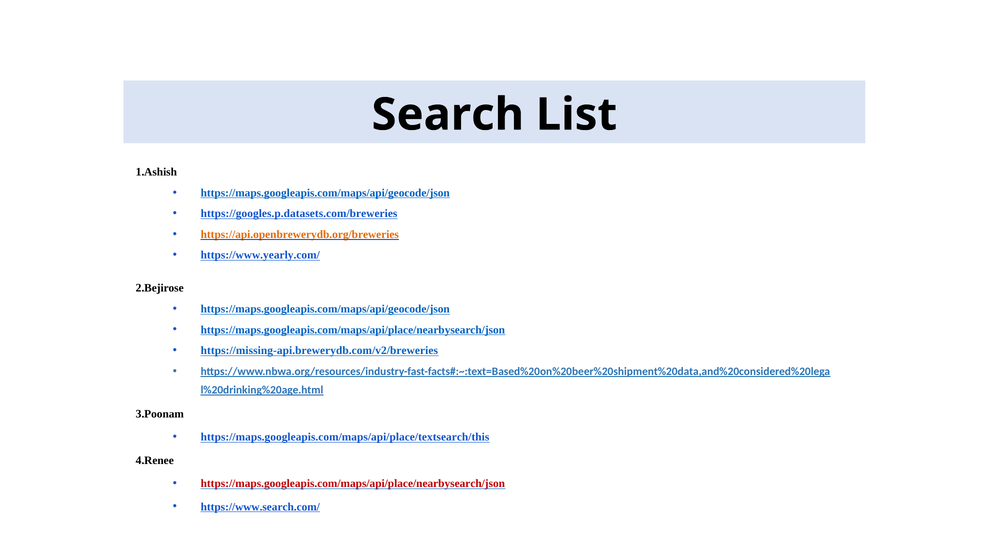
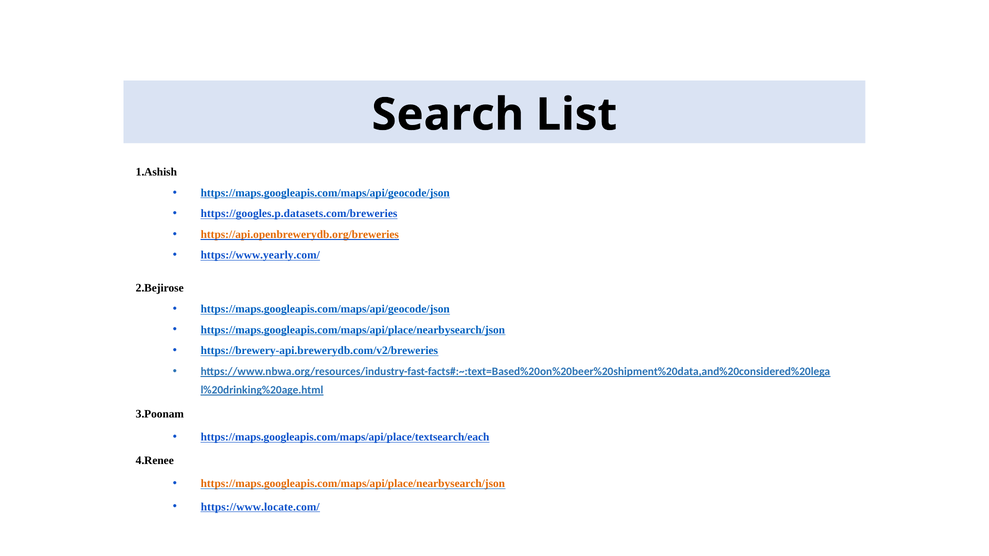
https://missing-api.brewerydb.com/v2/breweries: https://missing-api.brewerydb.com/v2/breweries -> https://brewery-api.brewerydb.com/v2/breweries
https://maps.googleapis.com/maps/api/place/textsearch/this: https://maps.googleapis.com/maps/api/place/textsearch/this -> https://maps.googleapis.com/maps/api/place/textsearch/each
https://maps.googleapis.com/maps/api/place/nearbysearch/json at (353, 484) colour: red -> orange
https://www.search.com/: https://www.search.com/ -> https://www.locate.com/
